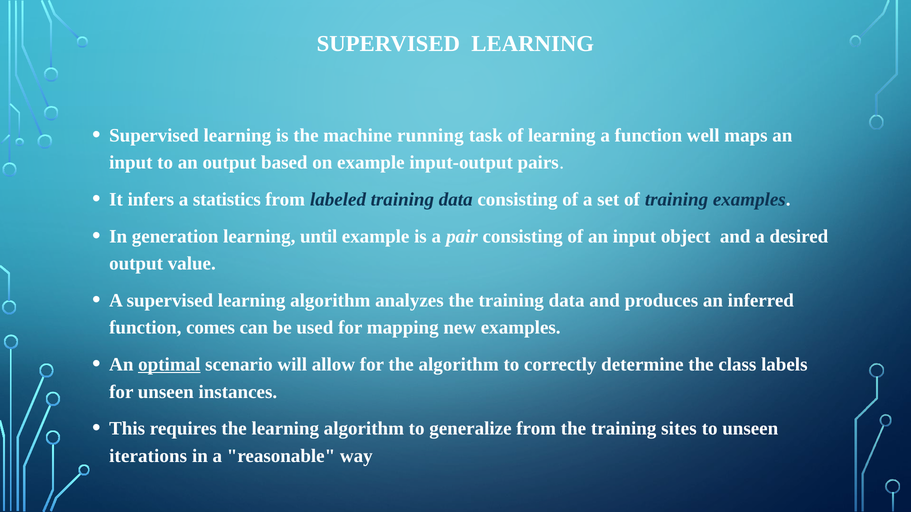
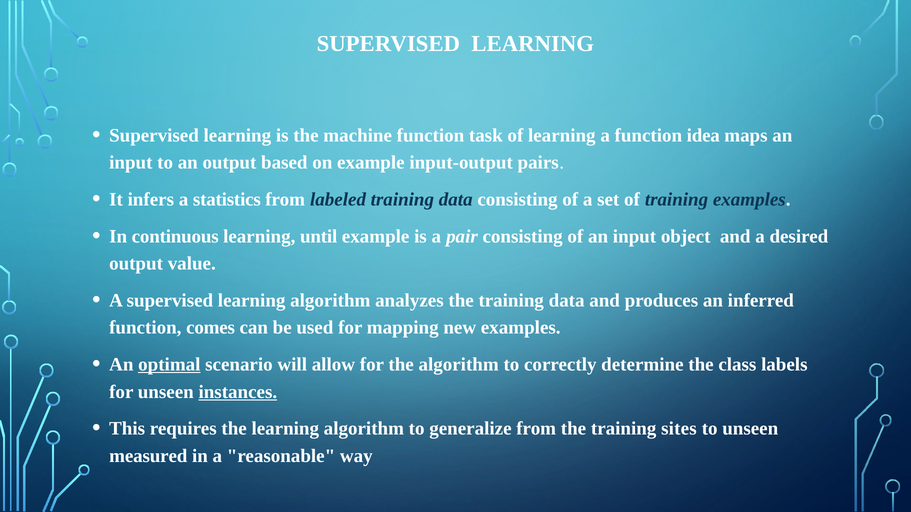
machine running: running -> function
well: well -> idea
generation: generation -> continuous
instances underline: none -> present
iterations: iterations -> measured
